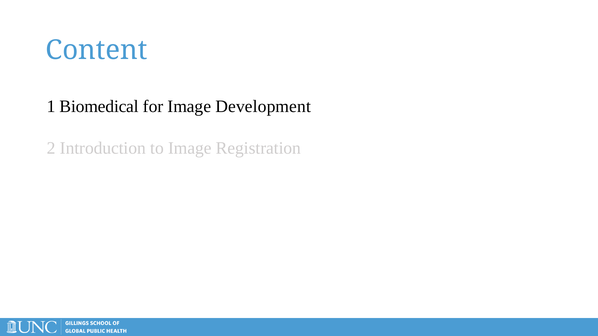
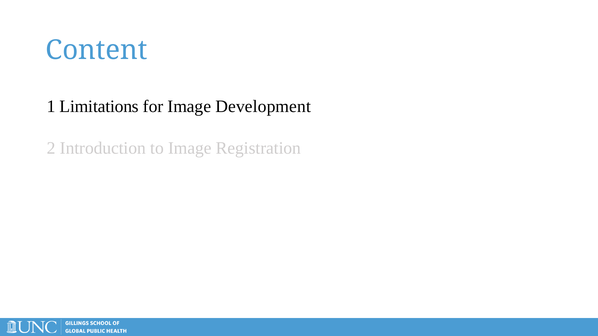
Biomedical: Biomedical -> Limitations
